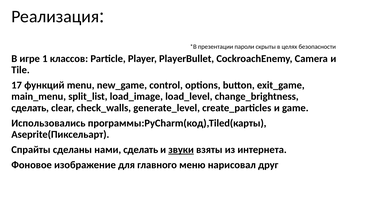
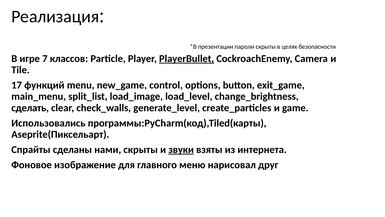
1: 1 -> 7
PlayerBullet underline: none -> present
нами сделать: сделать -> скрыты
